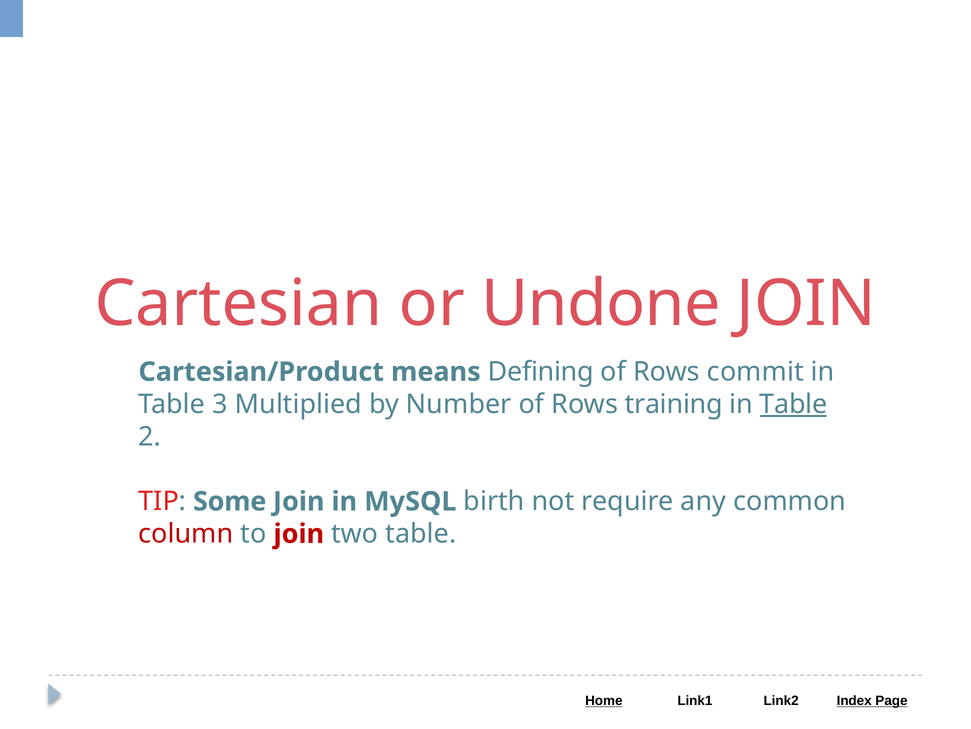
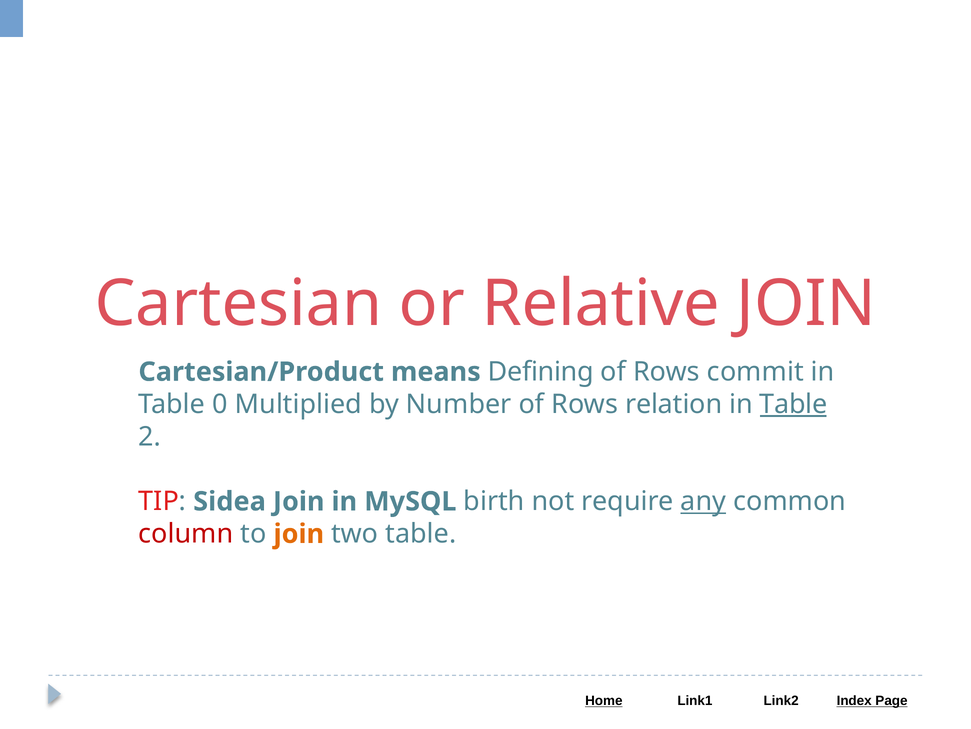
Undone: Undone -> Relative
3: 3 -> 0
training: training -> relation
Some: Some -> Sidea
any underline: none -> present
join at (299, 533) colour: red -> orange
